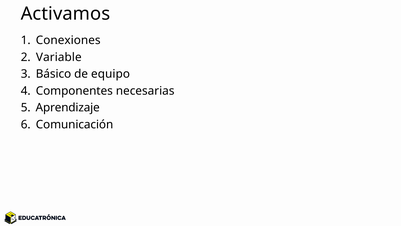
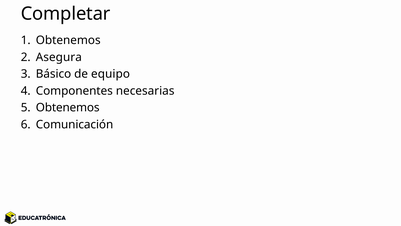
Activamos: Activamos -> Completar
Conexiones at (68, 40): Conexiones -> Obtenemos
Variable: Variable -> Asegura
Aprendizaje at (68, 107): Aprendizaje -> Obtenemos
